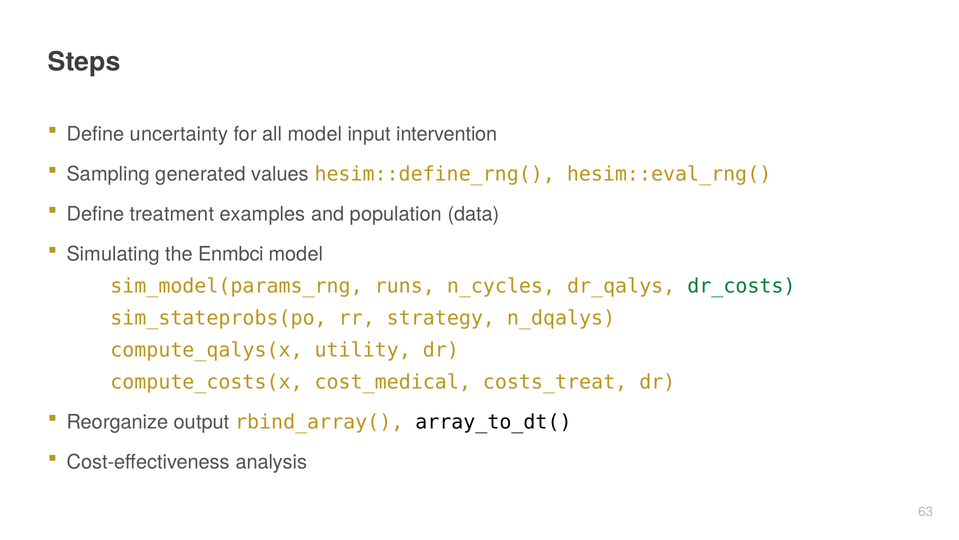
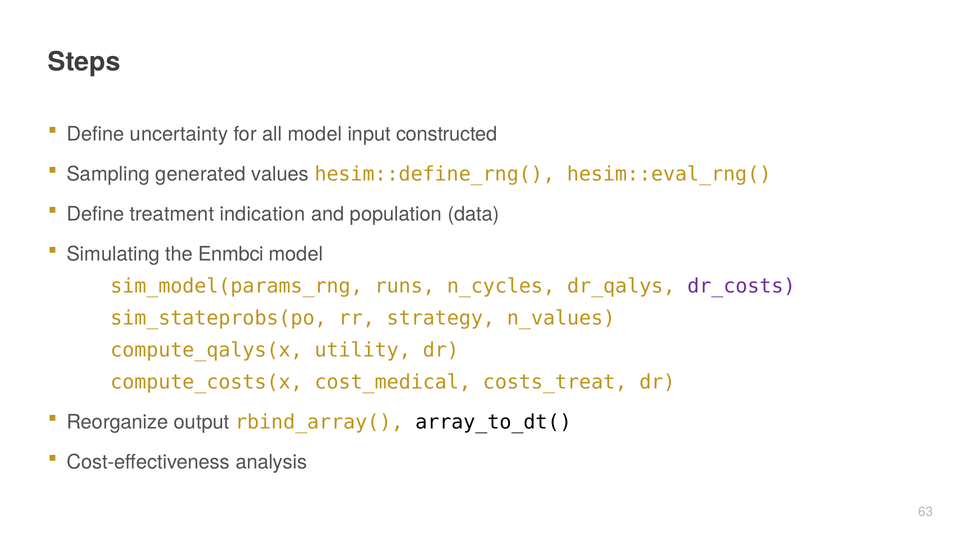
intervention: intervention -> constructed
examples: examples -> indication
dr_costs colour: green -> purple
n_dqalys: n_dqalys -> n_values
